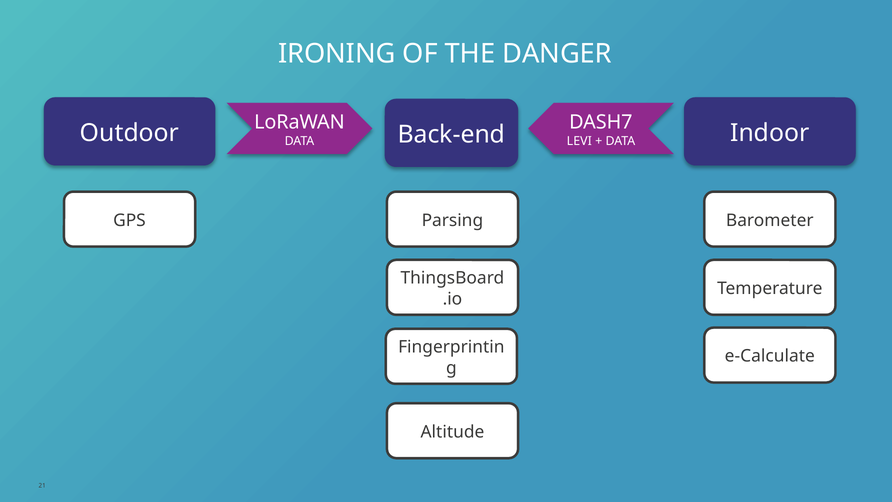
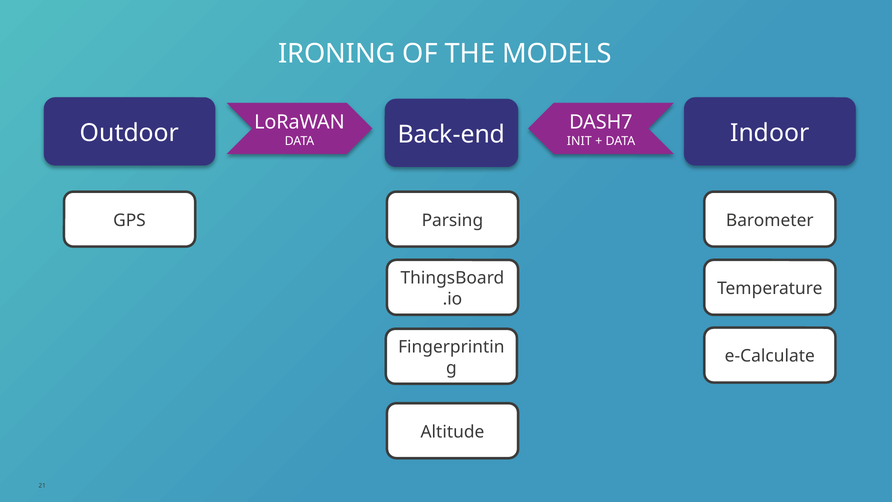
DANGER: DANGER -> MODELS
LEVI: LEVI -> INIT
